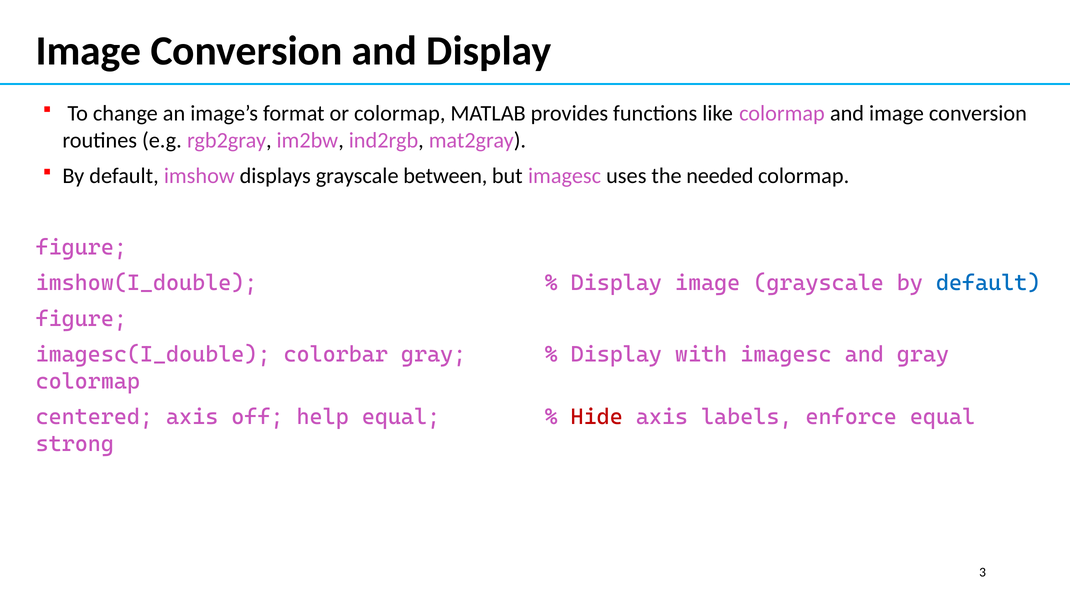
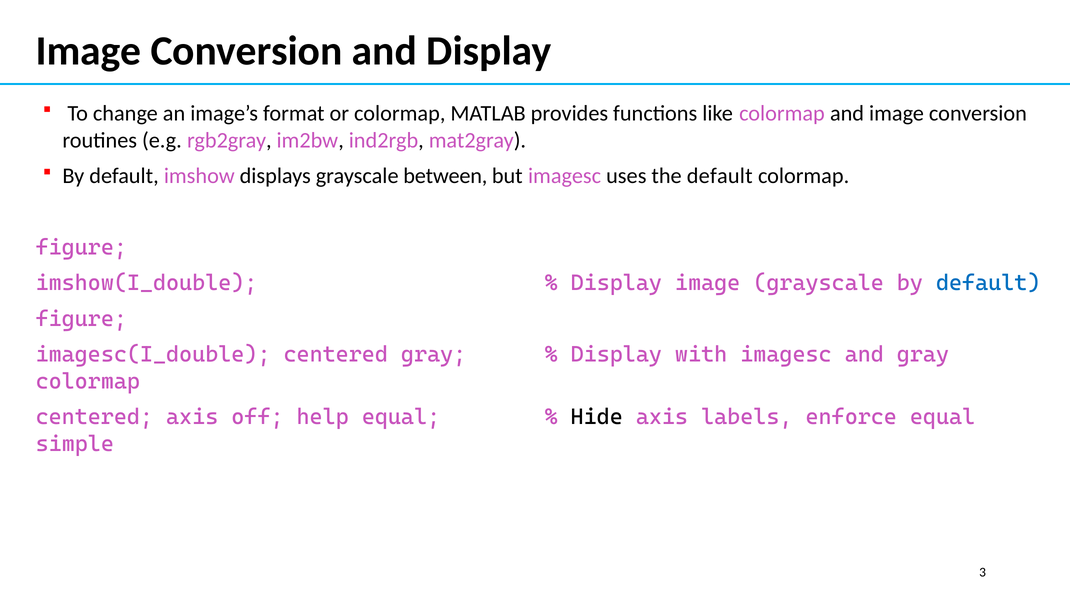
the needed: needed -> default
imagesc(I_double colorbar: colorbar -> centered
Hide colour: red -> black
strong: strong -> simple
